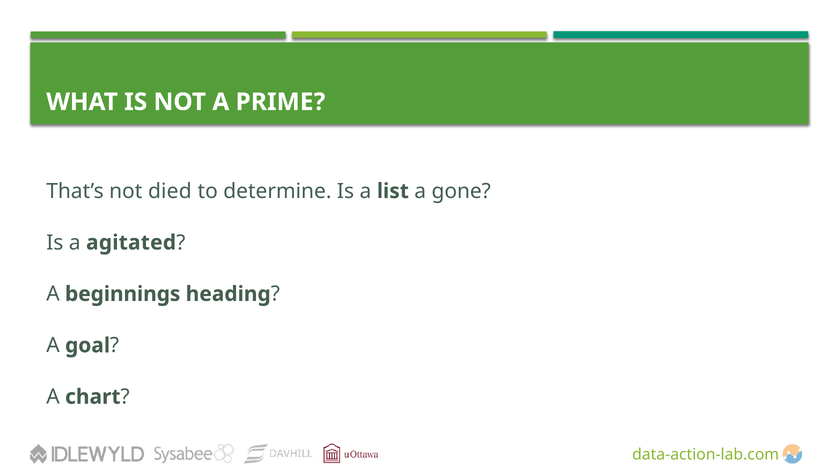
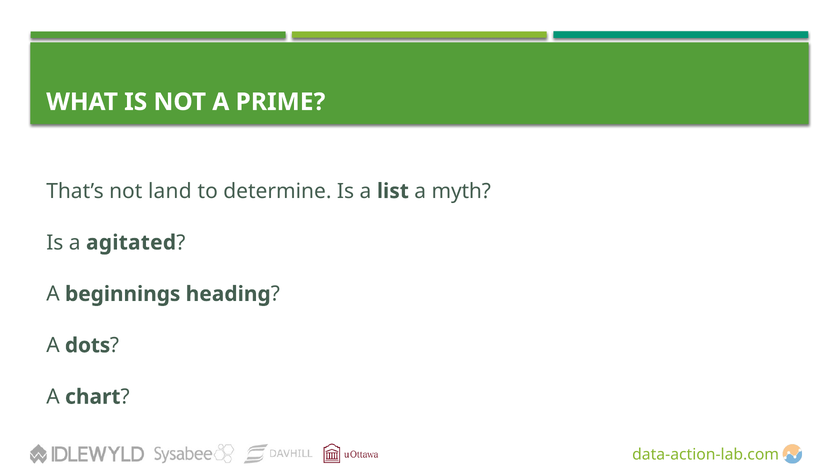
died: died -> land
gone: gone -> myth
goal: goal -> dots
